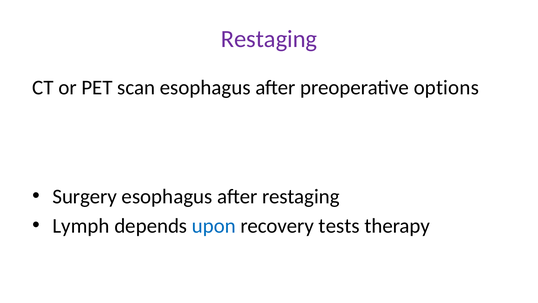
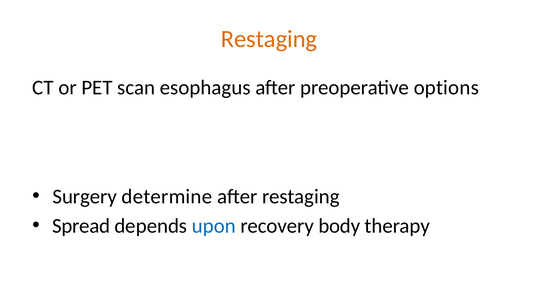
Restaging at (269, 39) colour: purple -> orange
Surgery esophagus: esophagus -> determine
Lymph: Lymph -> Spread
tests: tests -> body
